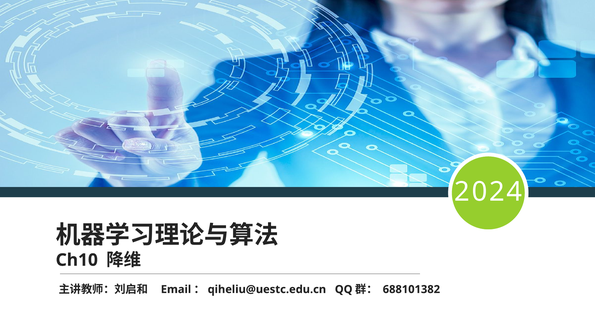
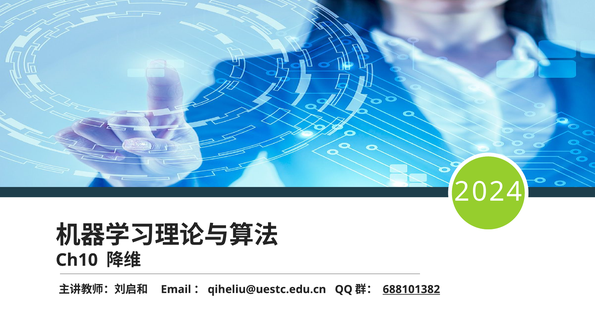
688101382 underline: none -> present
